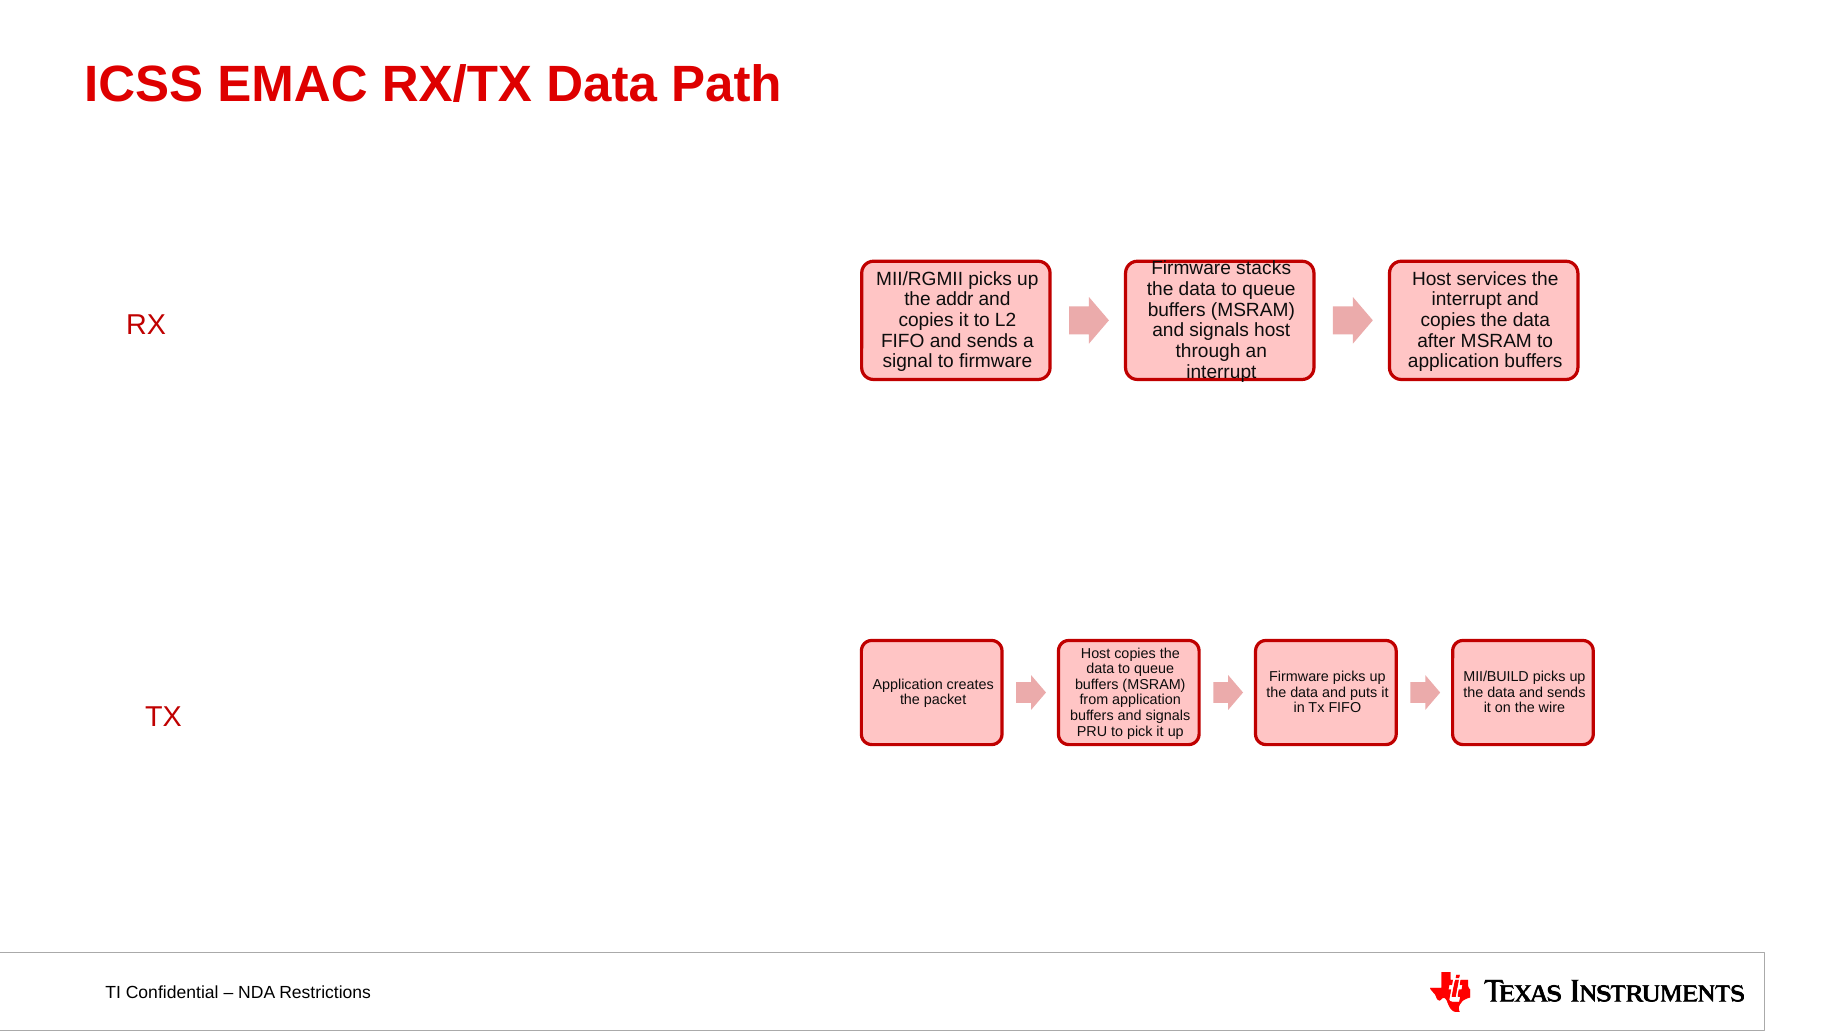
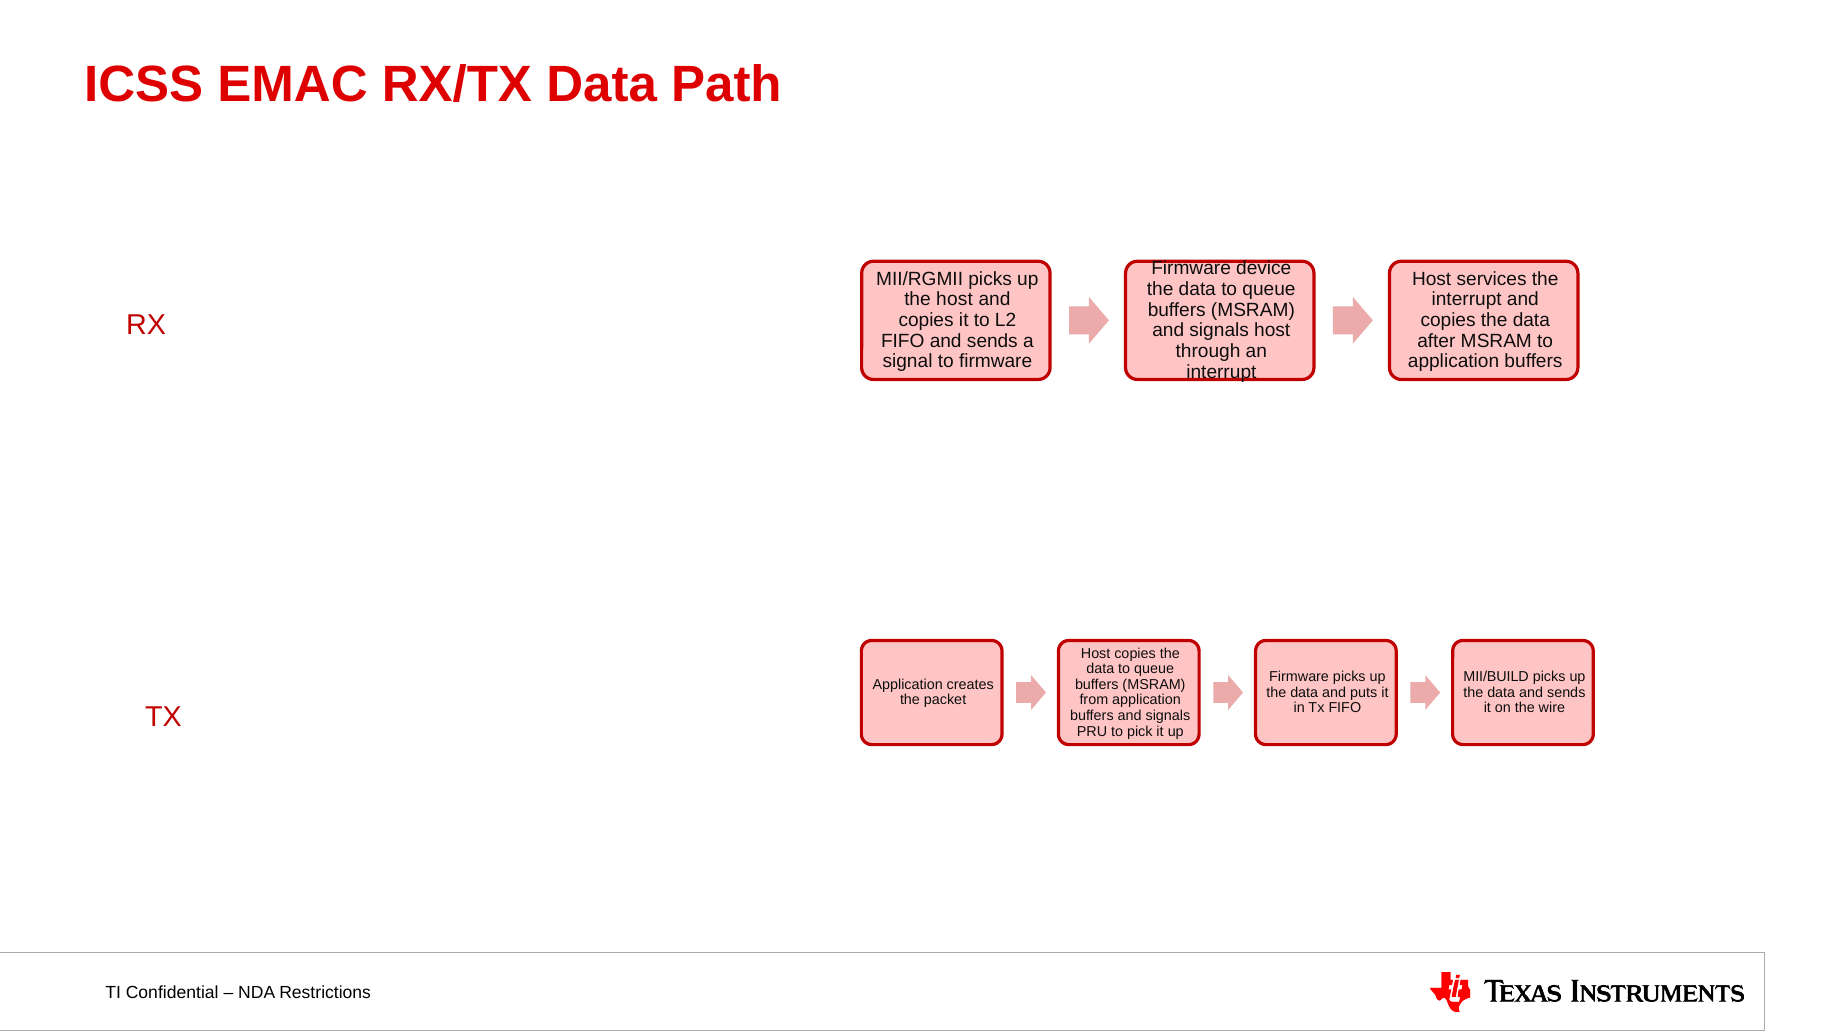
stacks: stacks -> device
the addr: addr -> host
